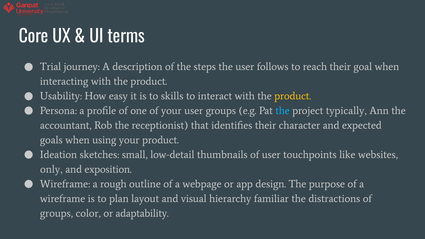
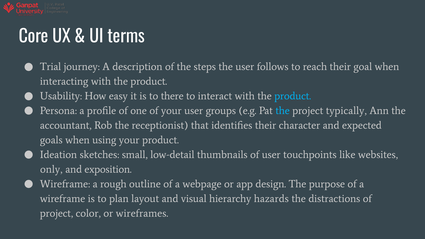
skills: skills -> there
product at (293, 96) colour: yellow -> light blue
familiar: familiar -> hazards
groups at (57, 213): groups -> project
adaptability: adaptability -> wireframes
